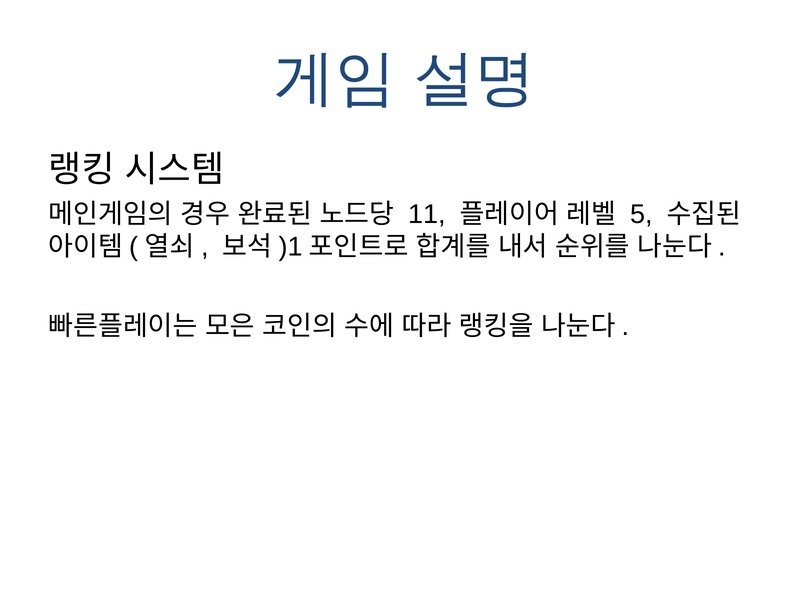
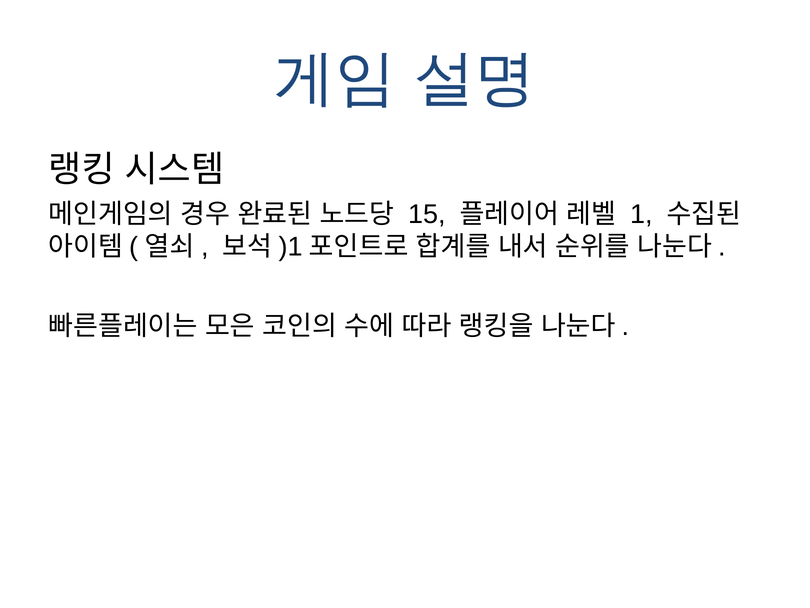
11: 11 -> 15
5: 5 -> 1
